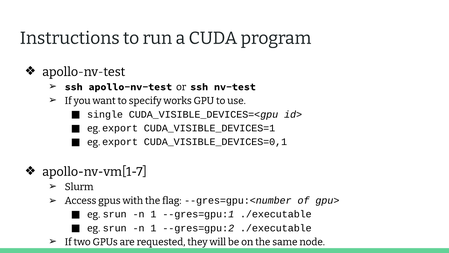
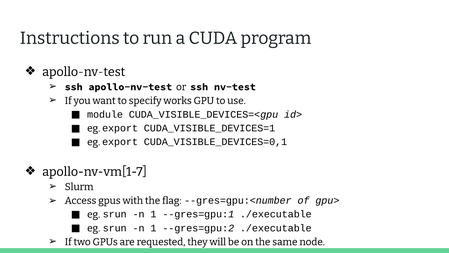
single: single -> module
